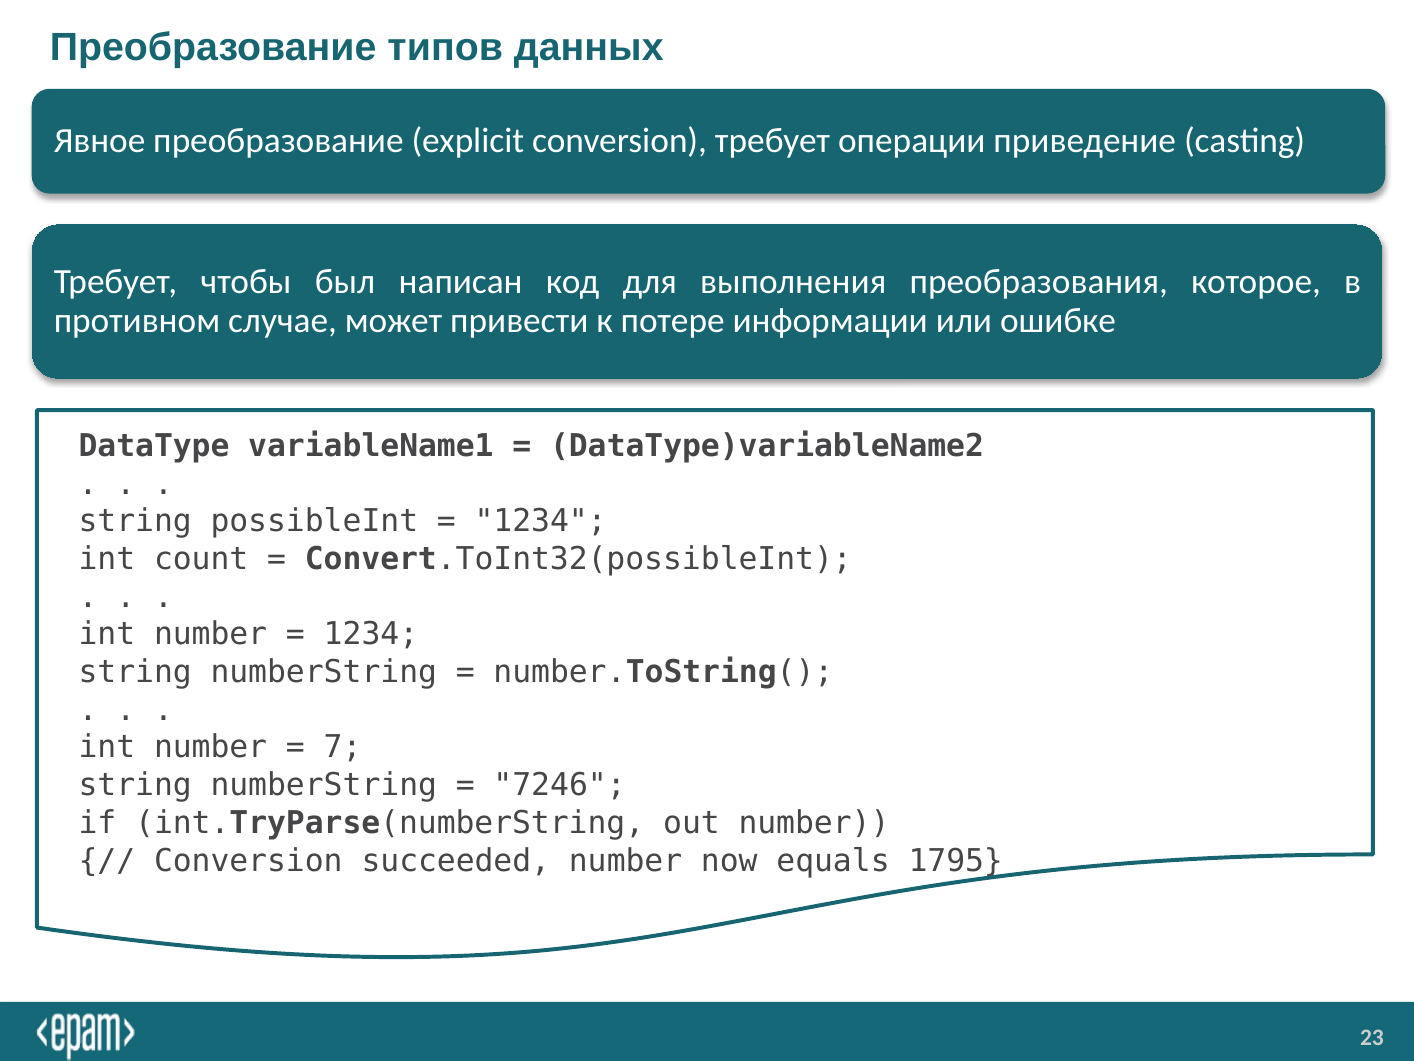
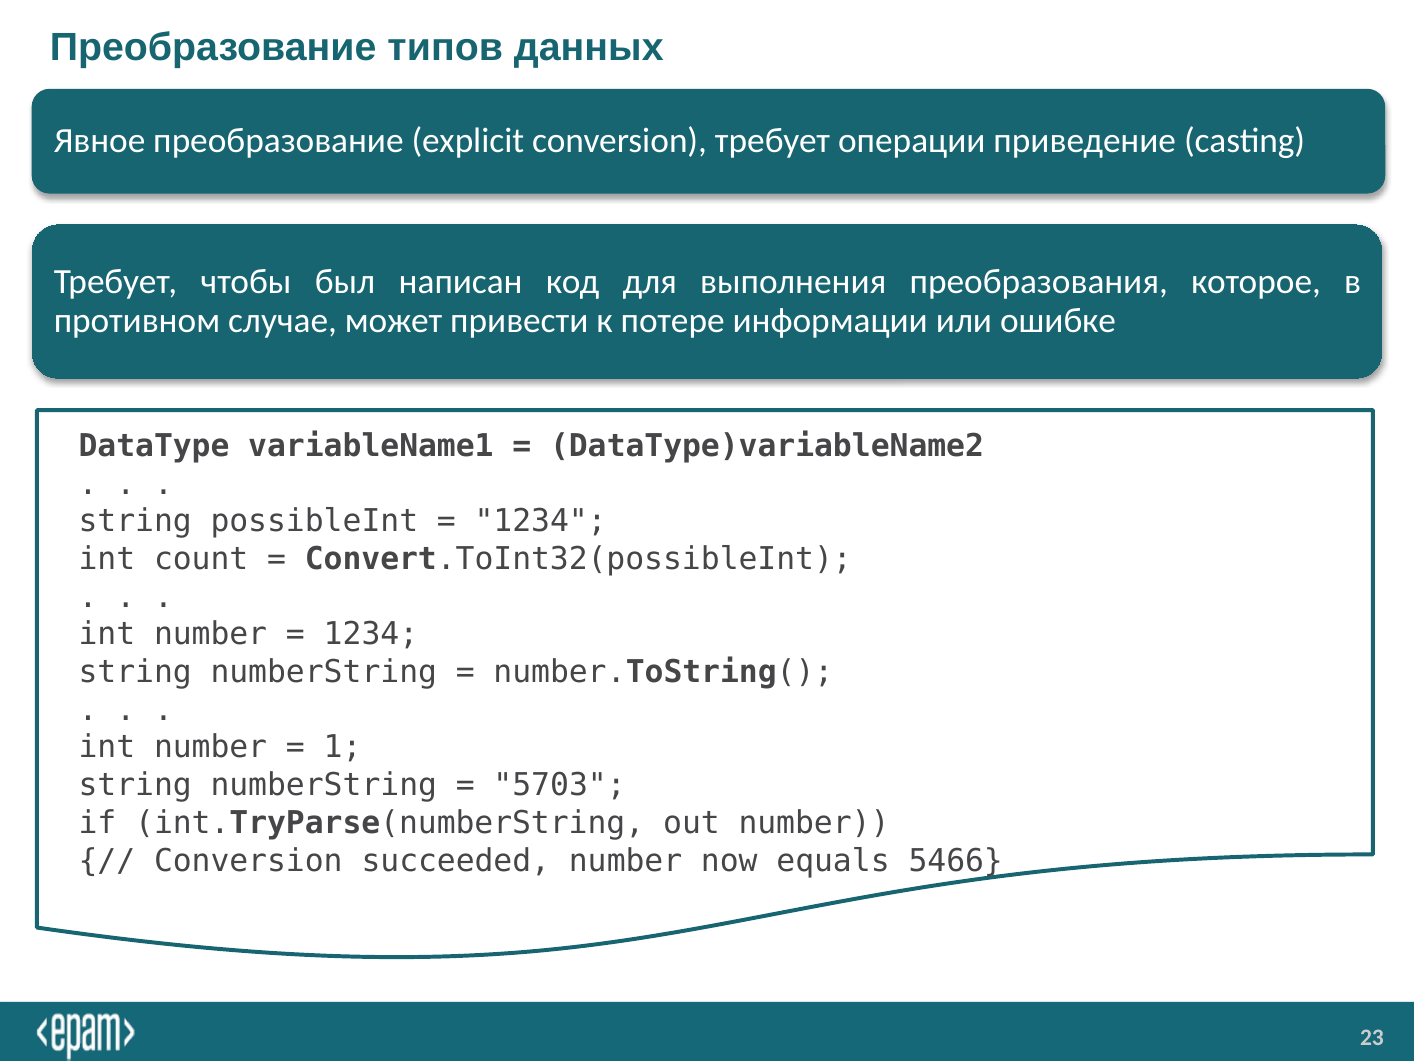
7: 7 -> 1
7246: 7246 -> 5703
1795: 1795 -> 5466
